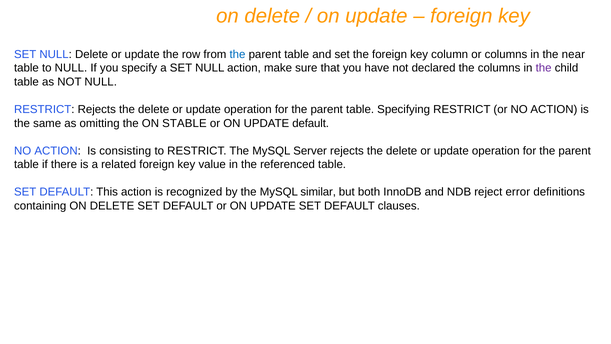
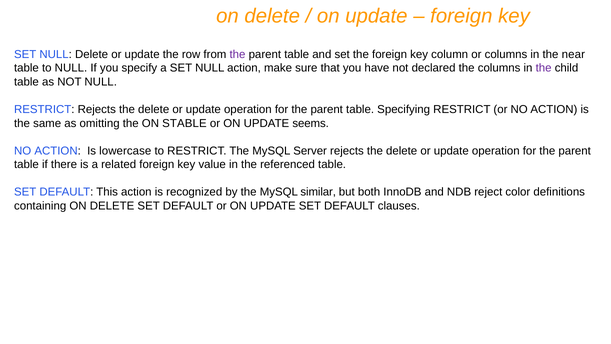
the at (238, 54) colour: blue -> purple
UPDATE default: default -> seems
consisting: consisting -> lowercase
error: error -> color
